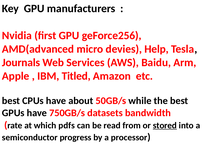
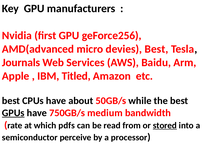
devies Help: Help -> Best
GPUs underline: none -> present
datasets: datasets -> medium
progress: progress -> perceive
